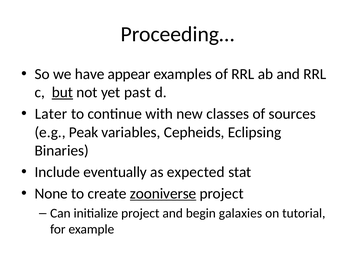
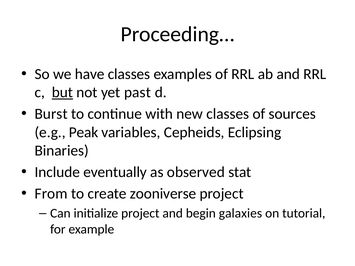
have appear: appear -> classes
Later: Later -> Burst
expected: expected -> observed
None: None -> From
zooniverse underline: present -> none
